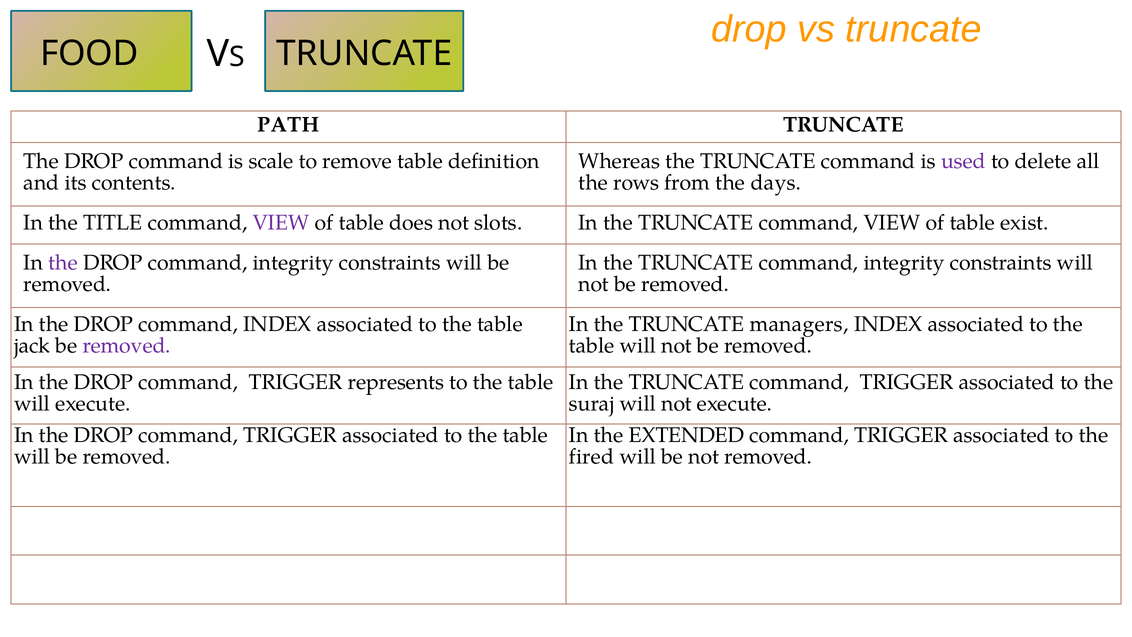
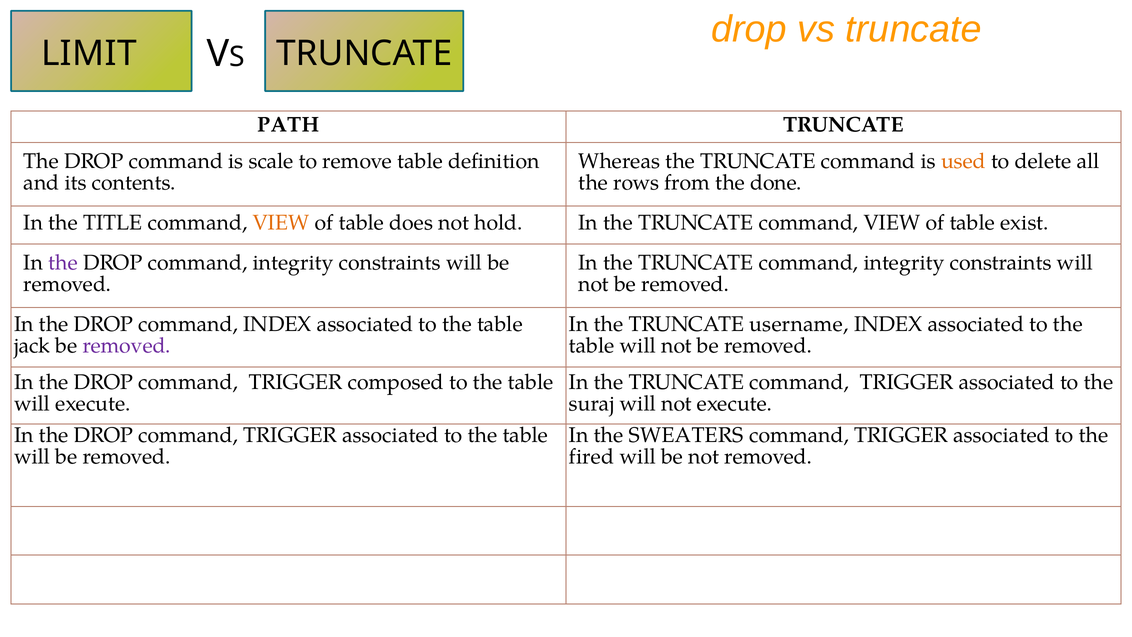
FOOD: FOOD -> LIMIT
used colour: purple -> orange
days: days -> done
VIEW at (281, 223) colour: purple -> orange
slots: slots -> hold
managers: managers -> username
represents: represents -> composed
EXTENDED: EXTENDED -> SWEATERS
